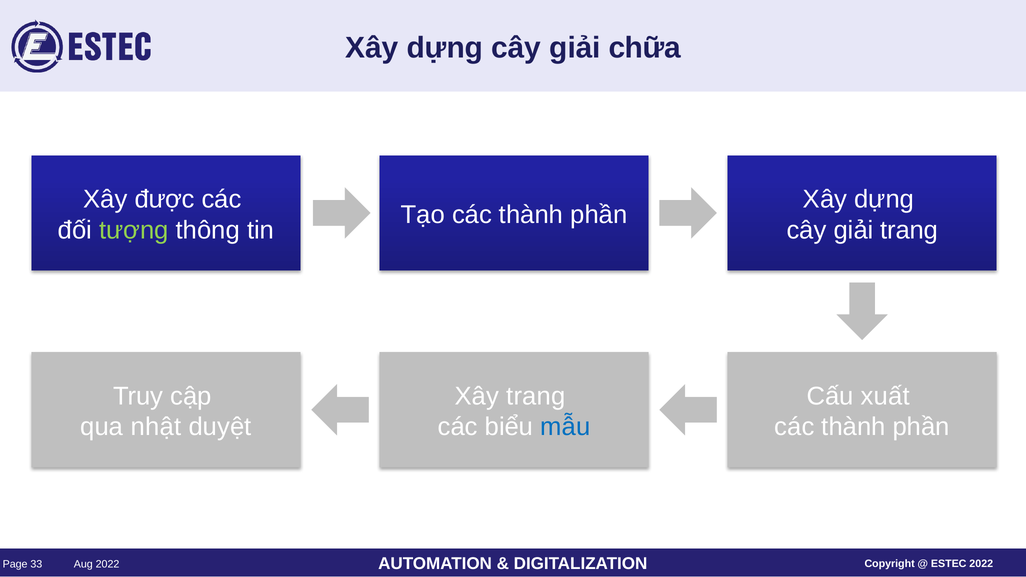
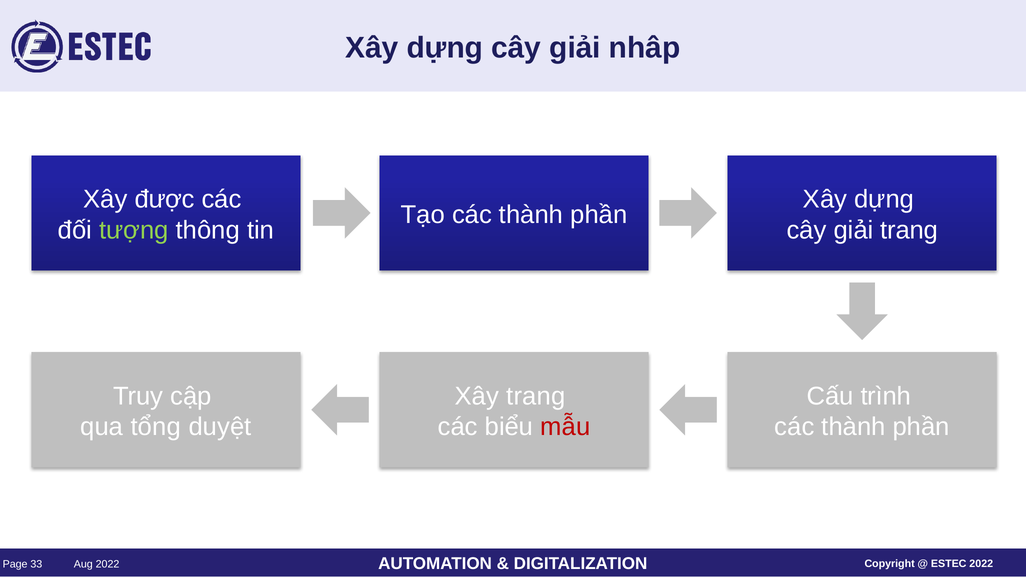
chữa: chữa -> nhâp
xuất: xuất -> trình
nhật: nhật -> tổng
mẫu colour: blue -> red
